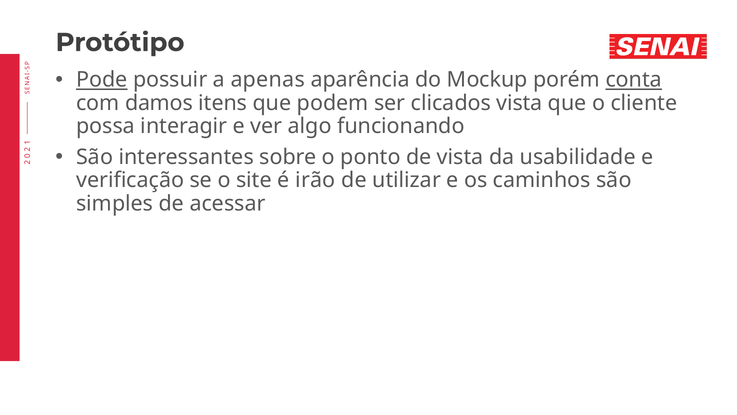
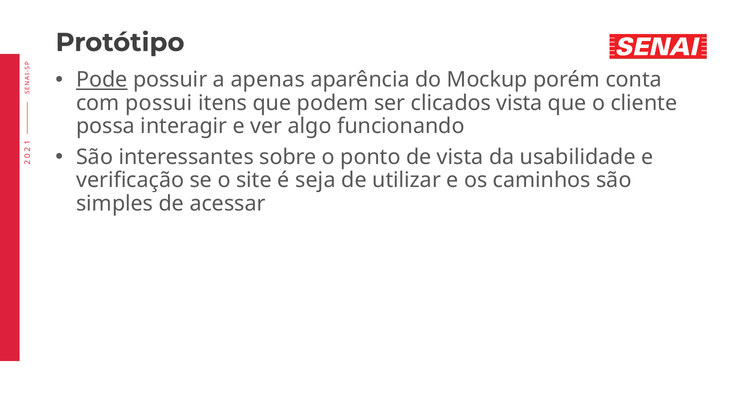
conta underline: present -> none
damos: damos -> possui
irão: irão -> seja
